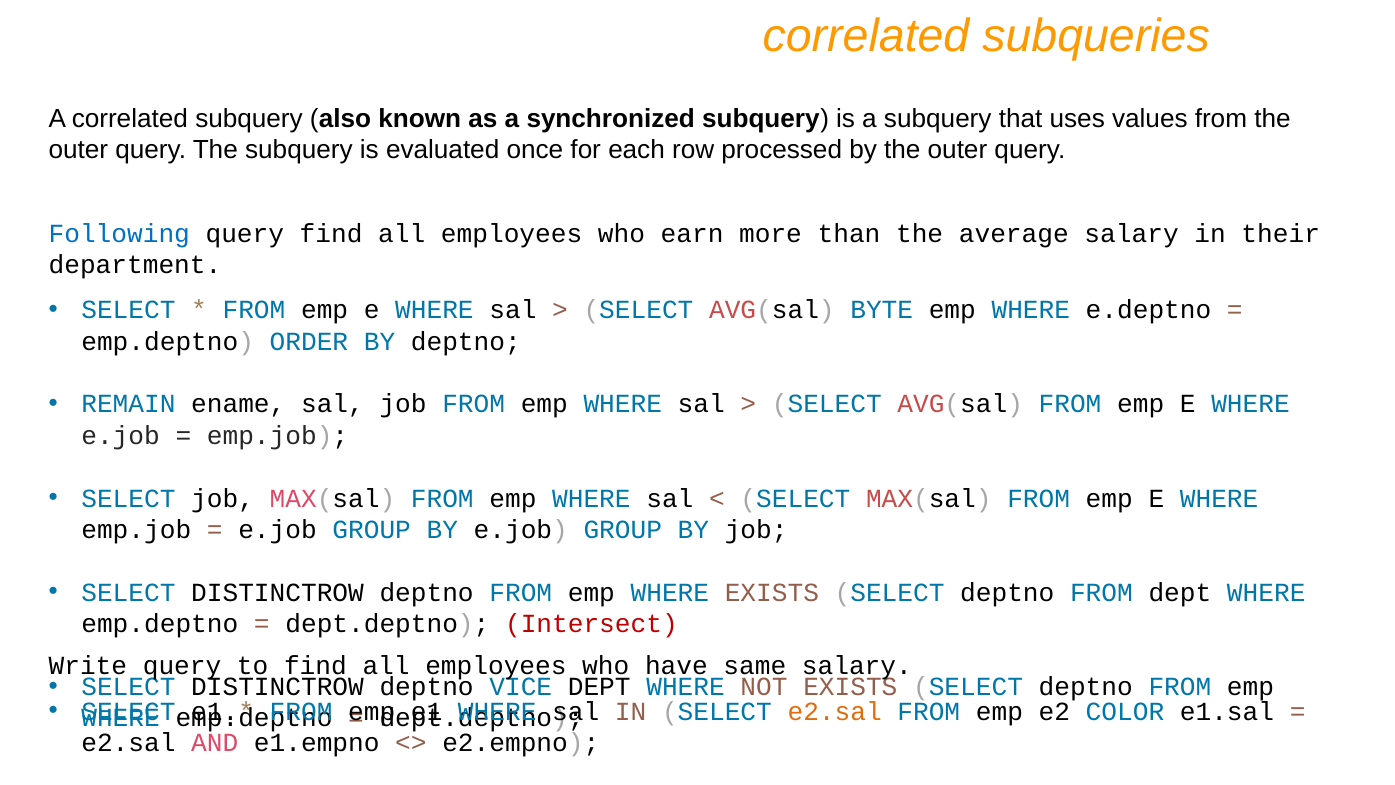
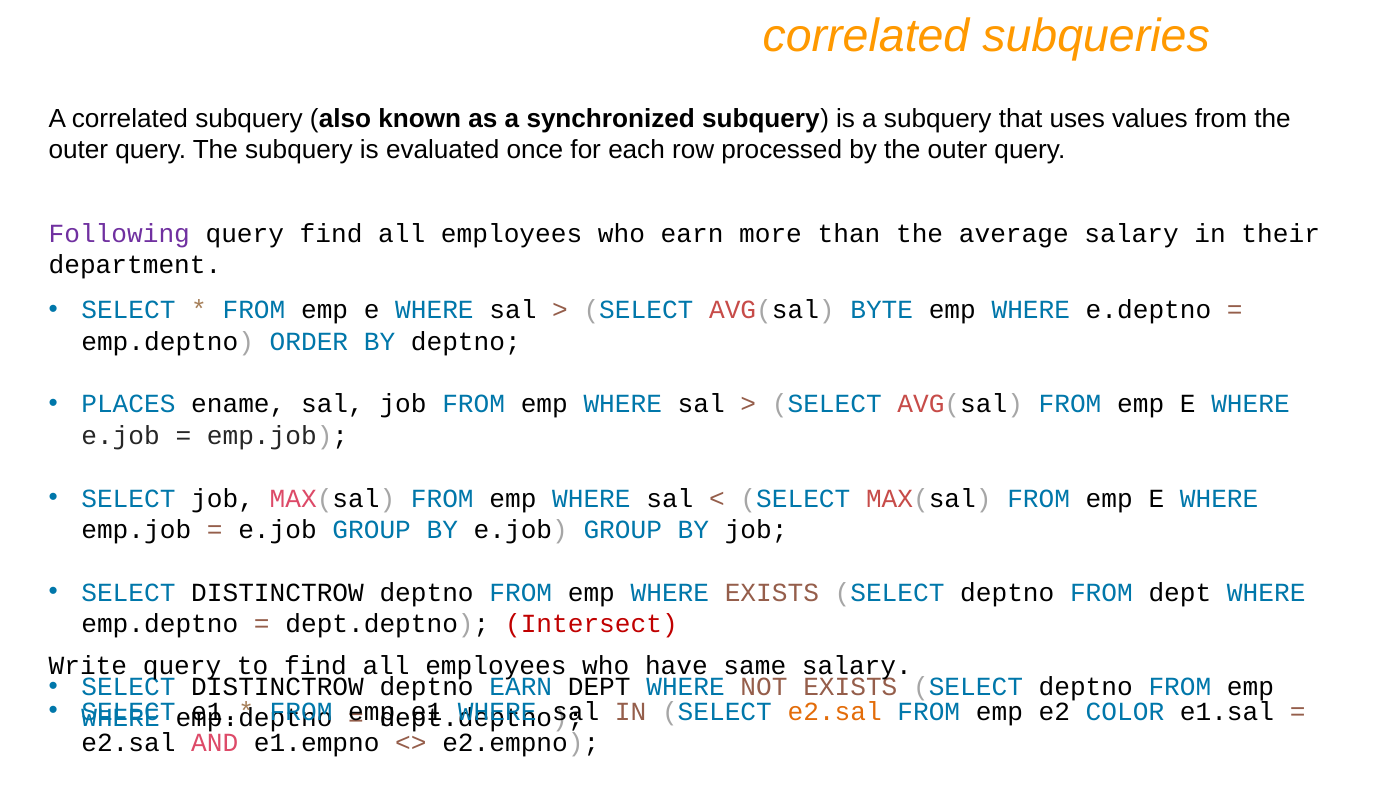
Following colour: blue -> purple
REMAIN: REMAIN -> PLACES
deptno VICE: VICE -> EARN
